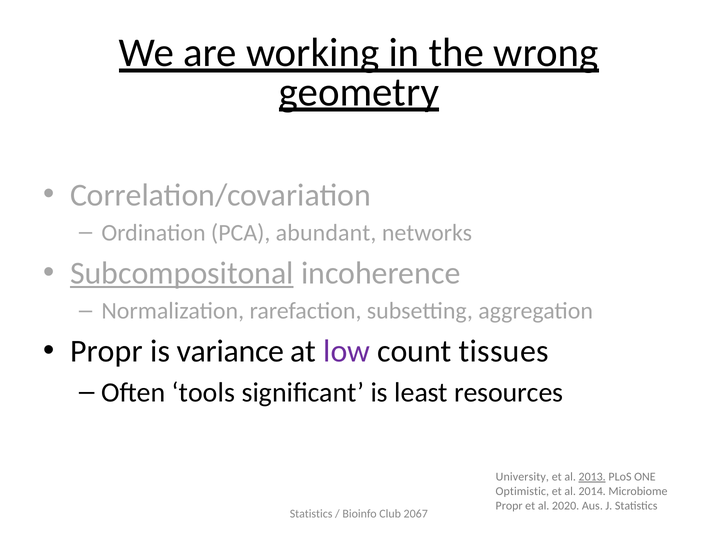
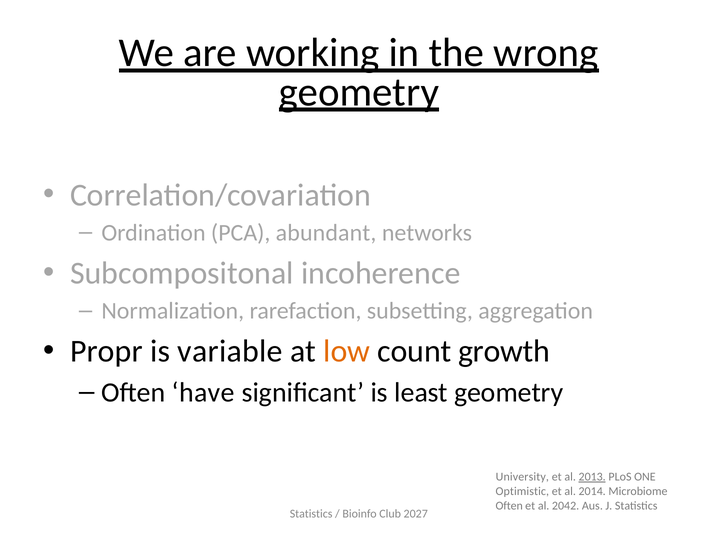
Subcompositonal underline: present -> none
variance: variance -> variable
low colour: purple -> orange
tissues: tissues -> growth
tools: tools -> have
least resources: resources -> geometry
Propr at (509, 506): Propr -> Often
2020: 2020 -> 2042
2067: 2067 -> 2027
